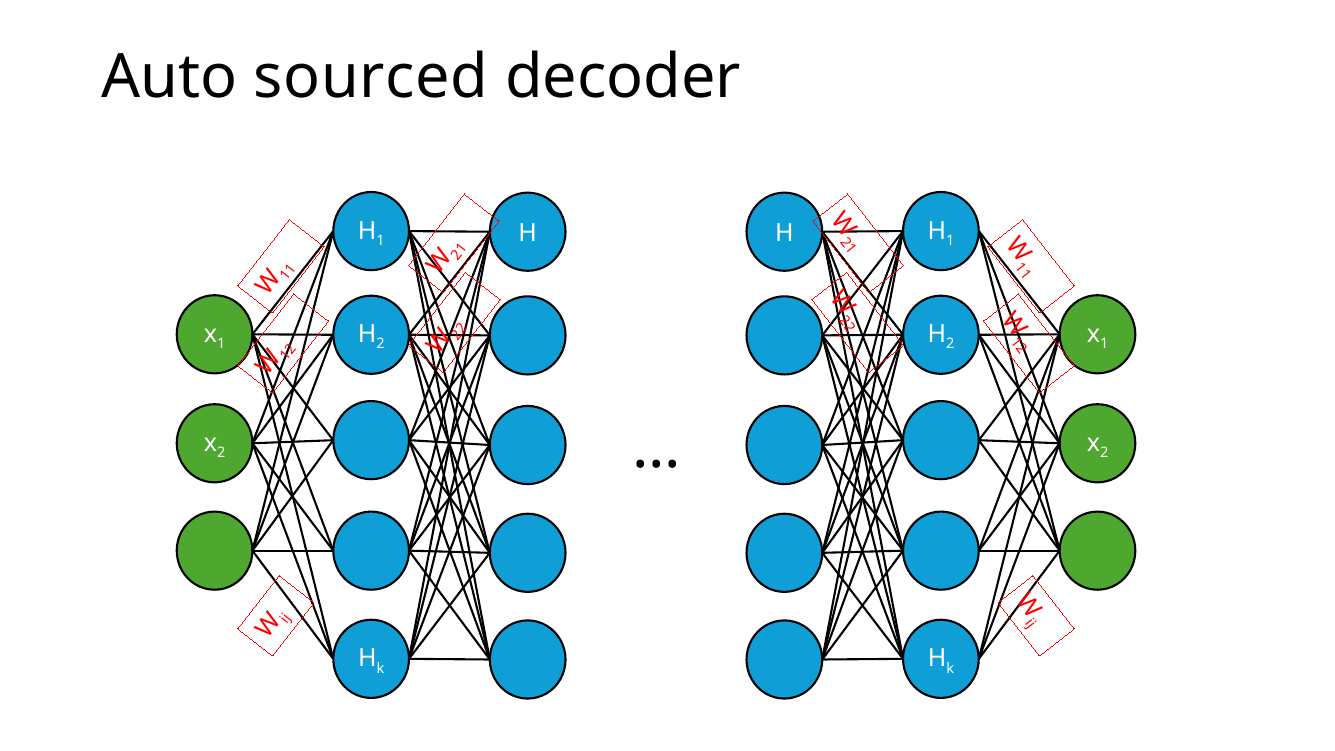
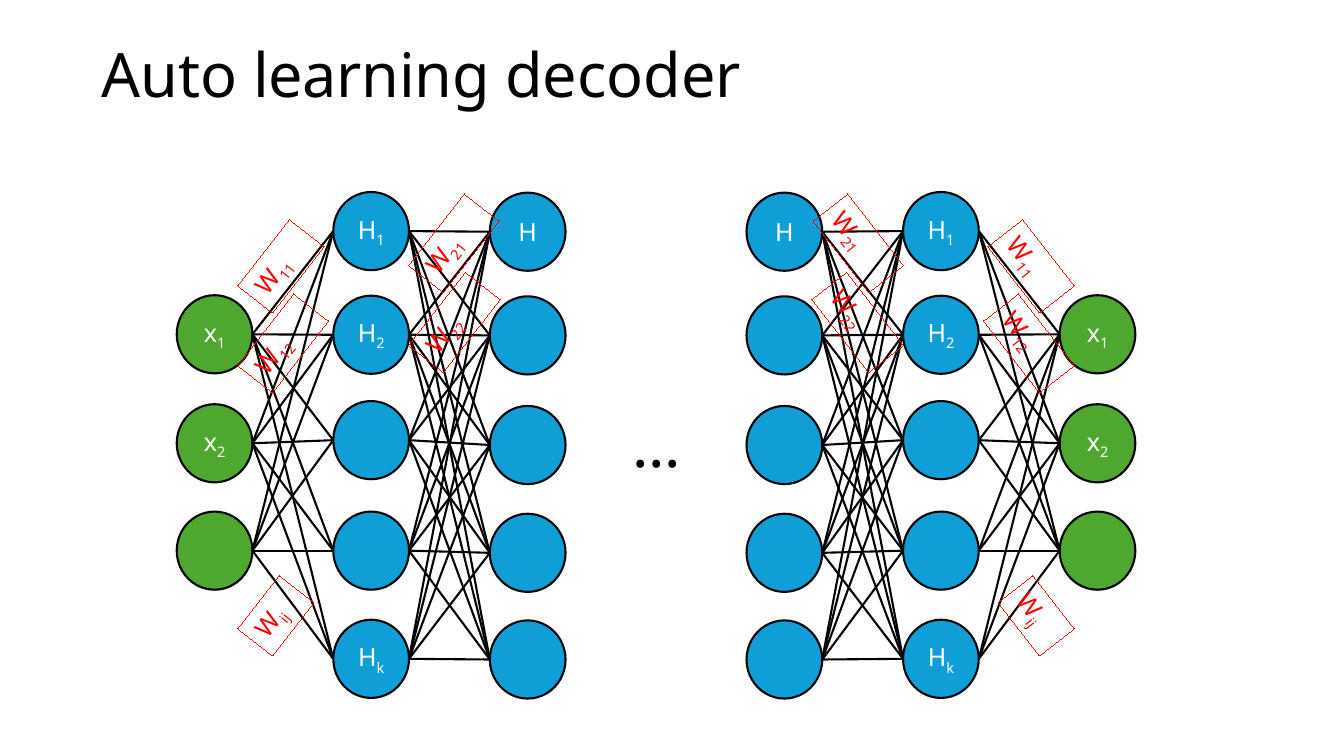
sourced: sourced -> learning
